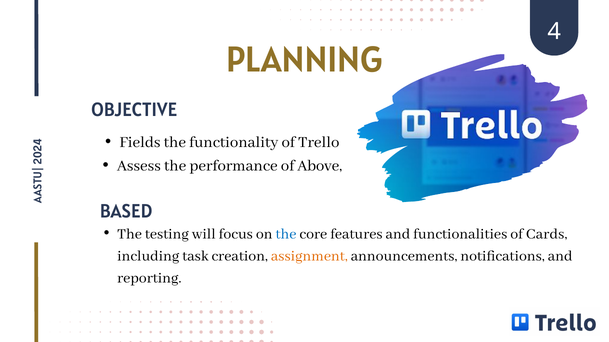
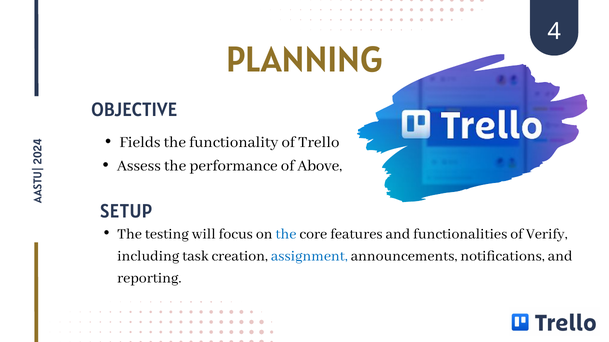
BASED: BASED -> SETUP
Cards: Cards -> Verify
assignment colour: orange -> blue
